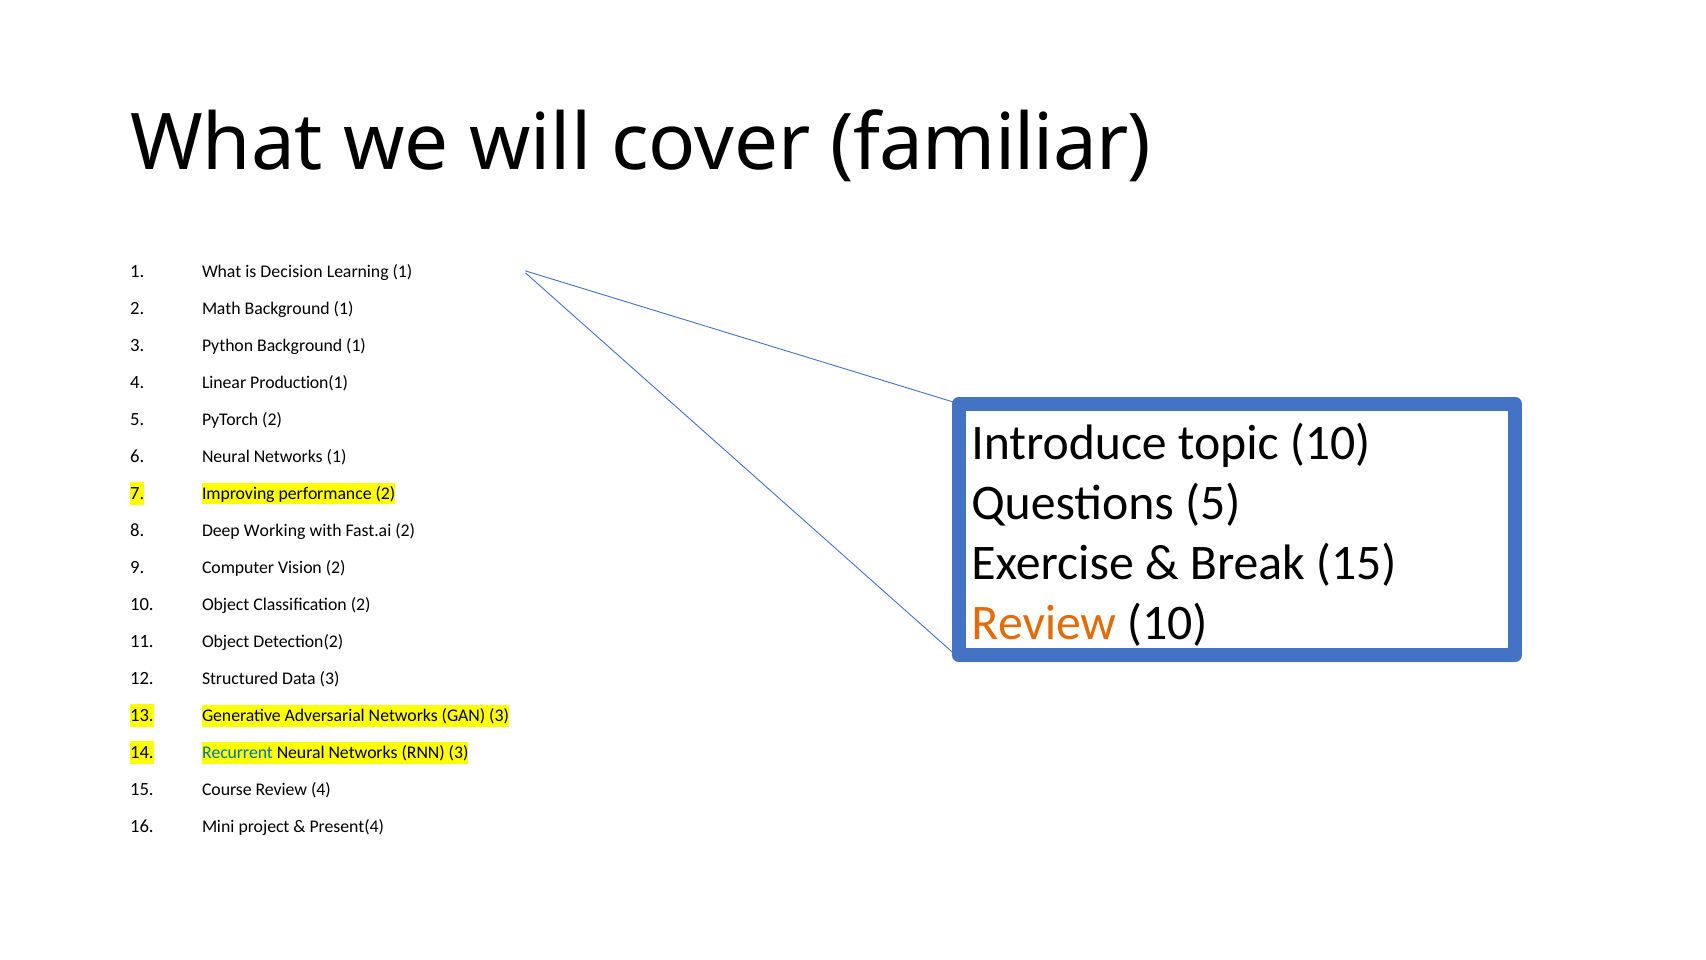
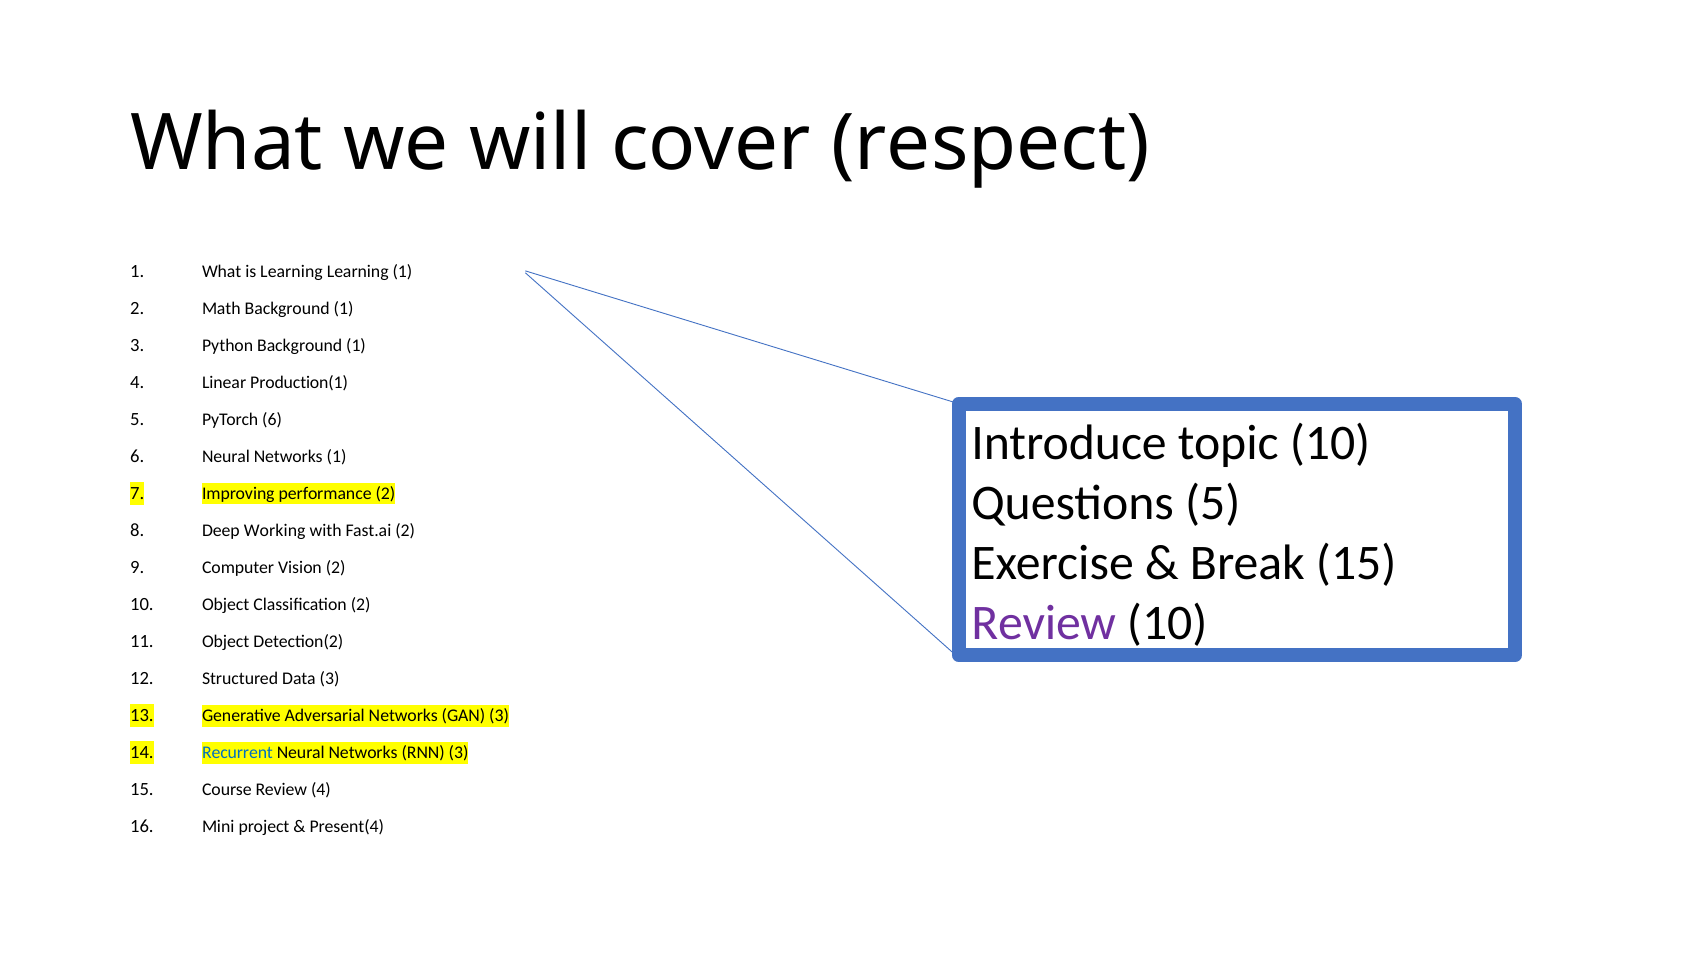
familiar: familiar -> respect
is Decision: Decision -> Learning
PyTorch 2: 2 -> 6
Review at (1044, 622) colour: orange -> purple
